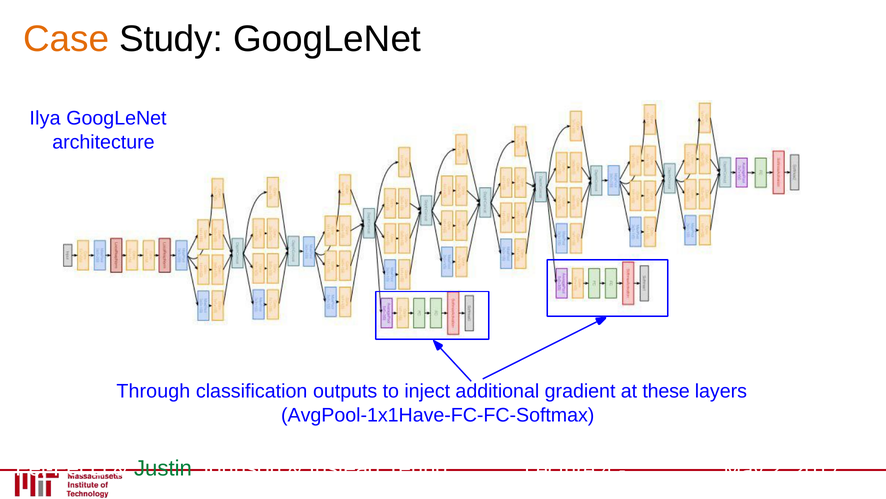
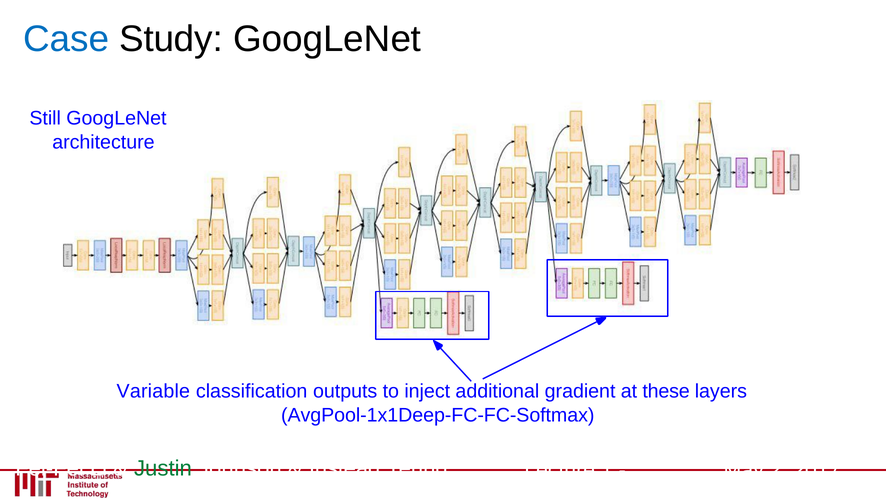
Case colour: orange -> blue
Ilya: Ilya -> Still
Through: Through -> Variable
AvgPool-1x1Have-FC-FC-Softmax: AvgPool-1x1Have-FC-FC-Softmax -> AvgPool-1x1Deep-FC-FC-Softmax
4: 4 -> 1
